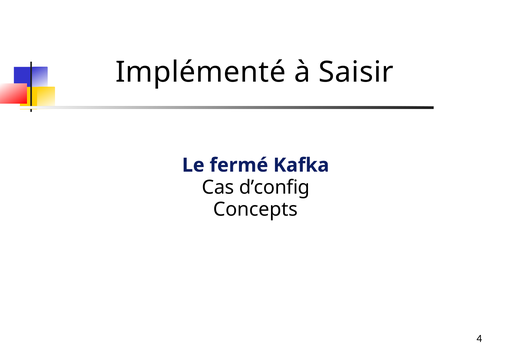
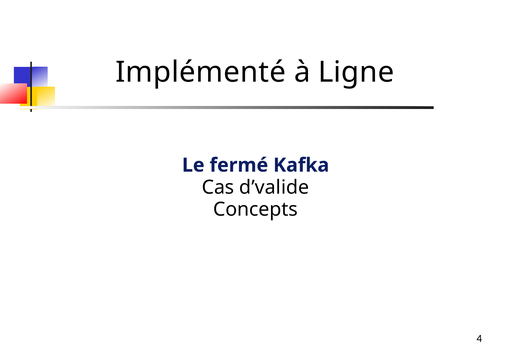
Saisir: Saisir -> Ligne
d’config: d’config -> d’valide
